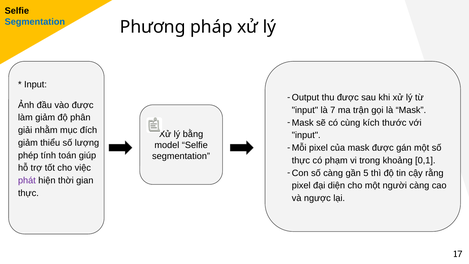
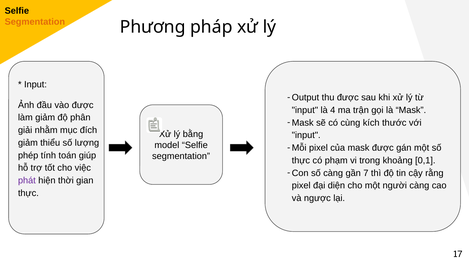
Segmentation at (35, 22) colour: blue -> orange
7: 7 -> 4
5: 5 -> 7
